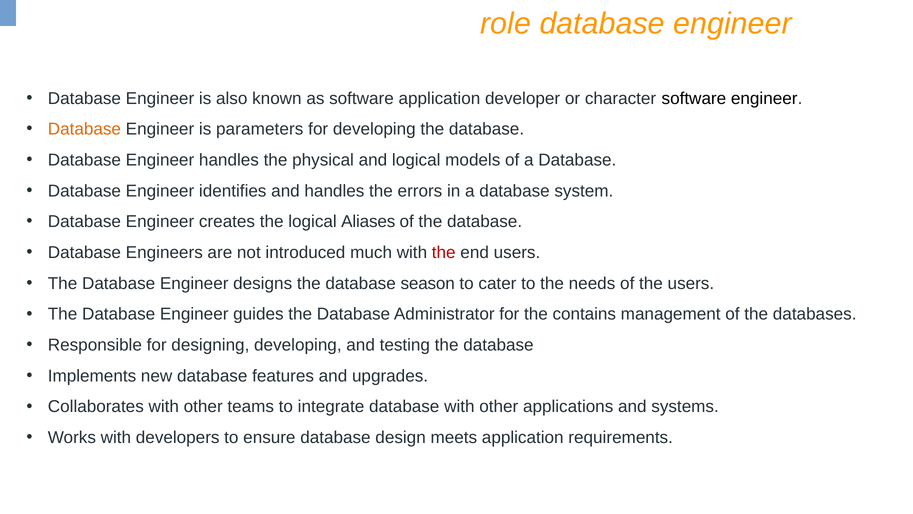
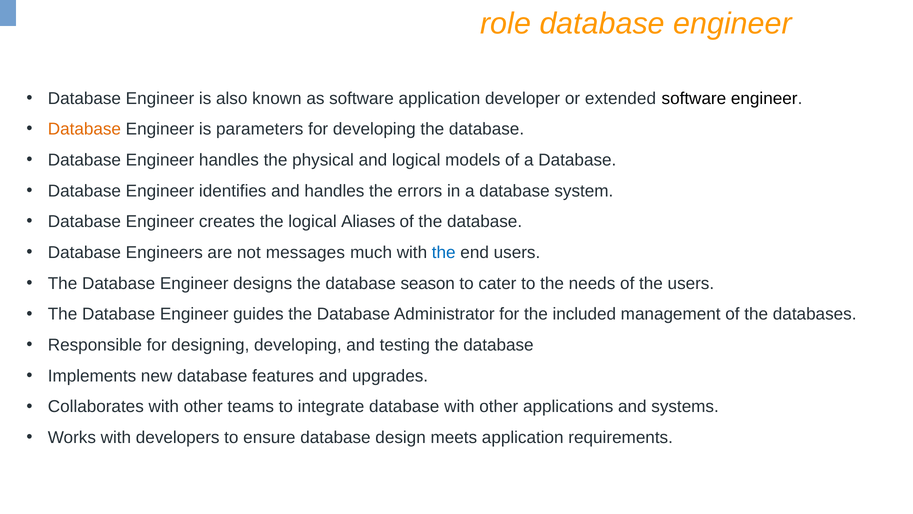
character: character -> extended
introduced: introduced -> messages
the at (444, 252) colour: red -> blue
contains: contains -> included
